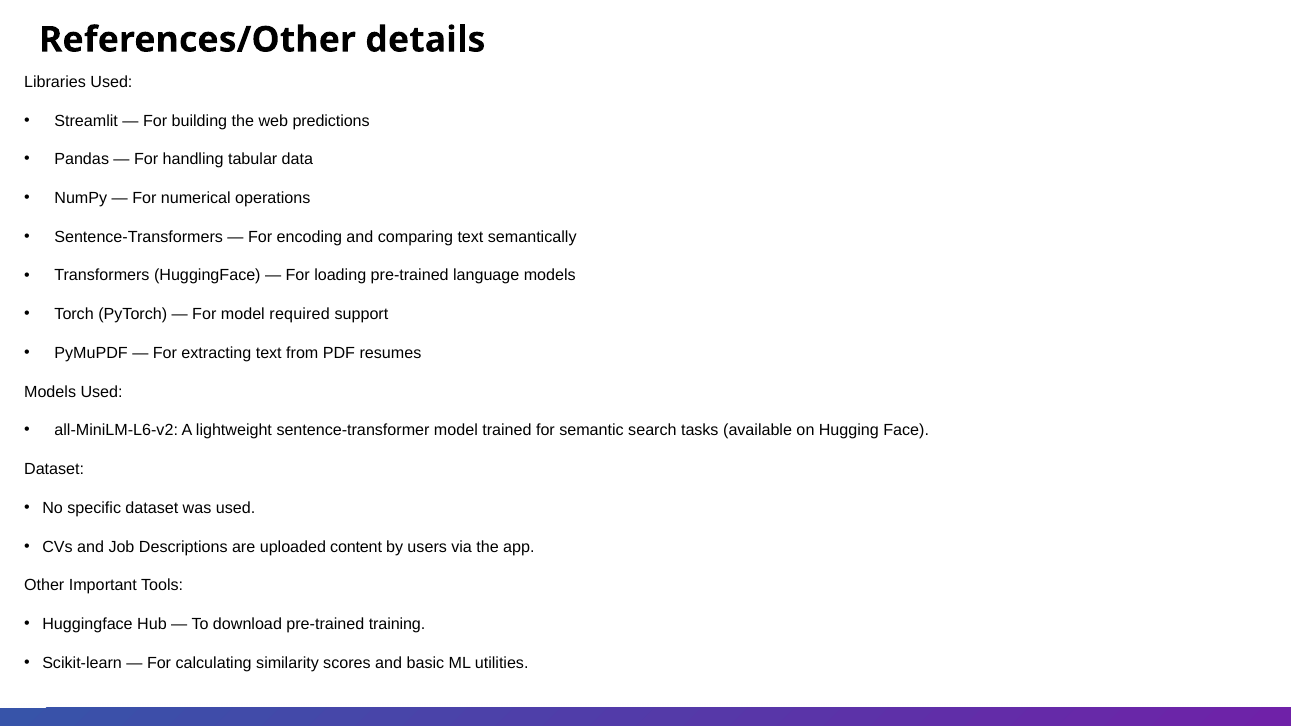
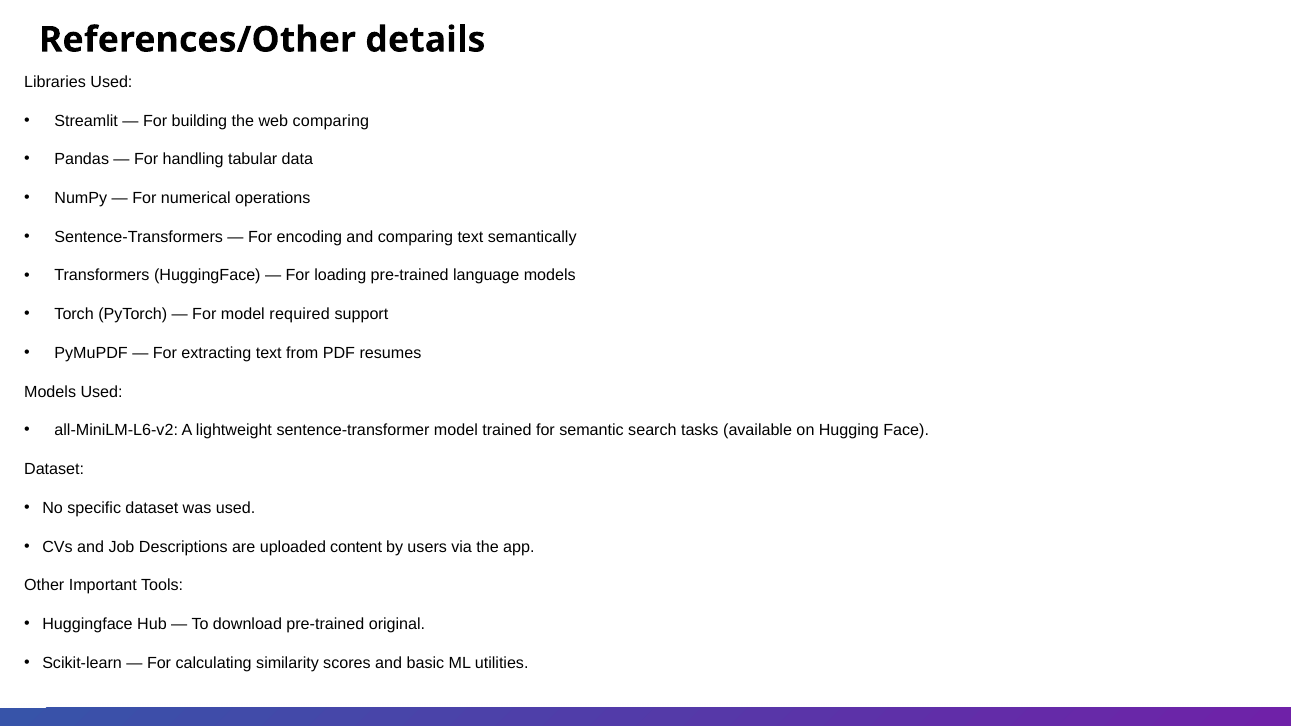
web predictions: predictions -> comparing
training: training -> original
